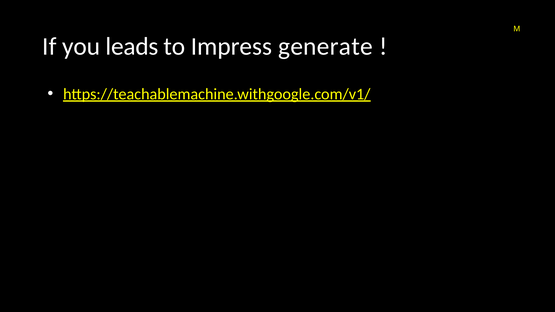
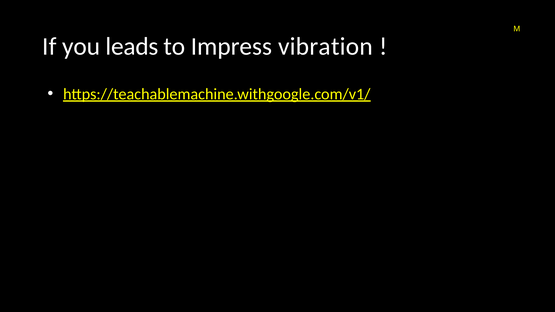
generate: generate -> vibration
